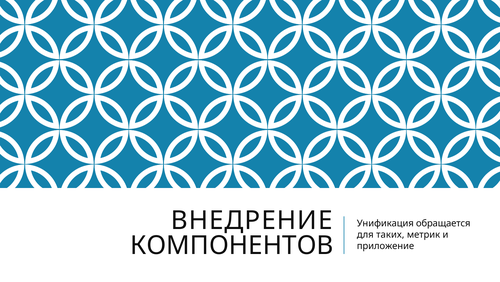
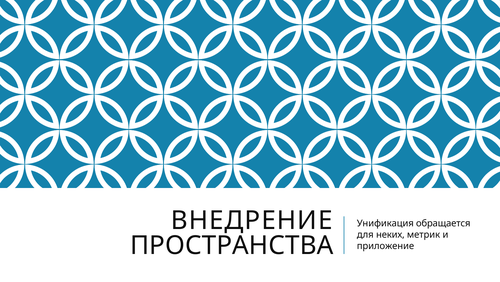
таких: таких -> неких
КОМПОНЕНТОВ: КОМПОНЕНТОВ -> ПРОСТРАНСТВА
